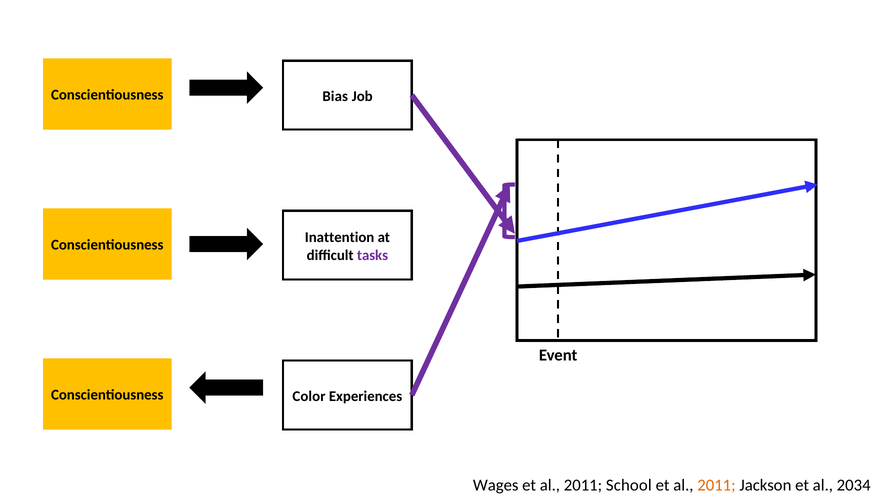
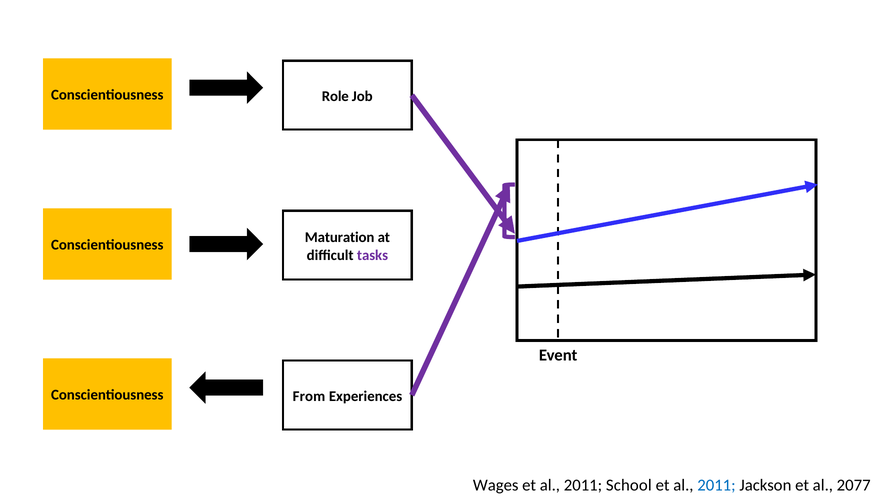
Bias: Bias -> Role
Inattention: Inattention -> Maturation
Color: Color -> From
2011 at (717, 485) colour: orange -> blue
2034: 2034 -> 2077
